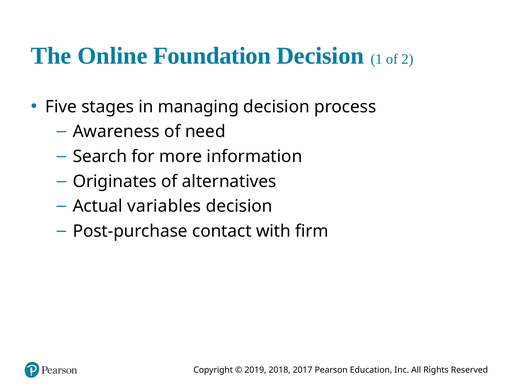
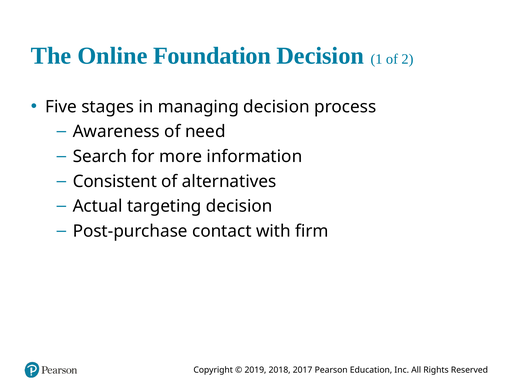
Originates: Originates -> Consistent
variables: variables -> targeting
